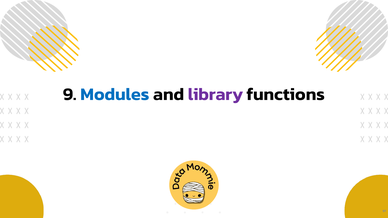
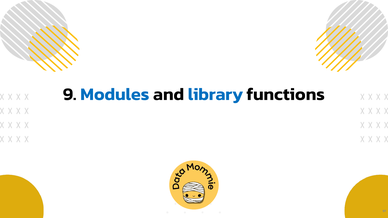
library colour: purple -> blue
